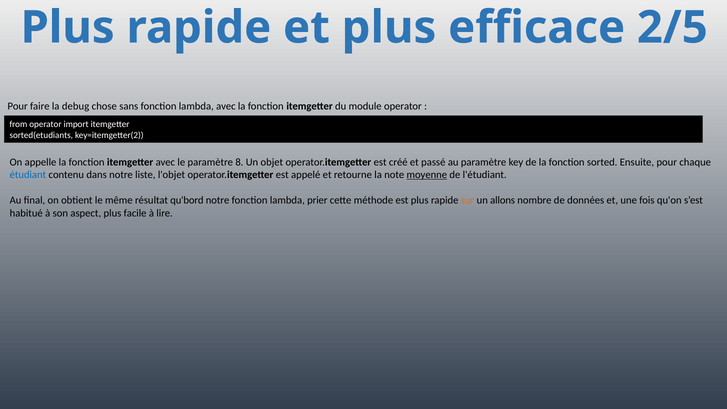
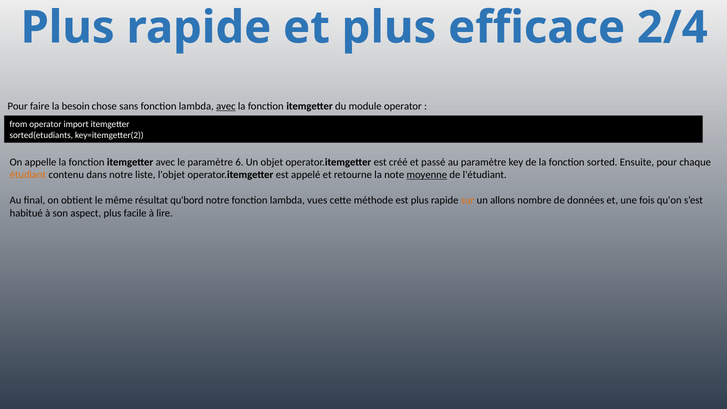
2/5: 2/5 -> 2/4
debug: debug -> besoin
avec at (226, 106) underline: none -> present
8: 8 -> 6
étudiant colour: blue -> orange
prier: prier -> vues
